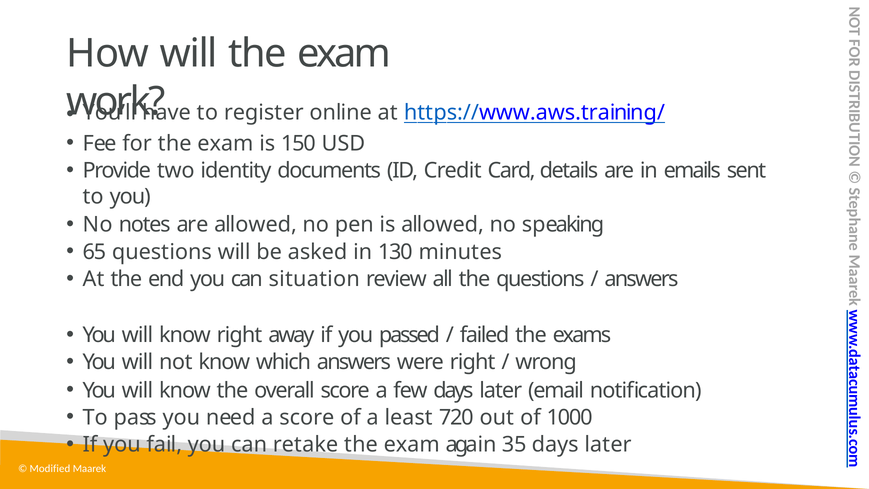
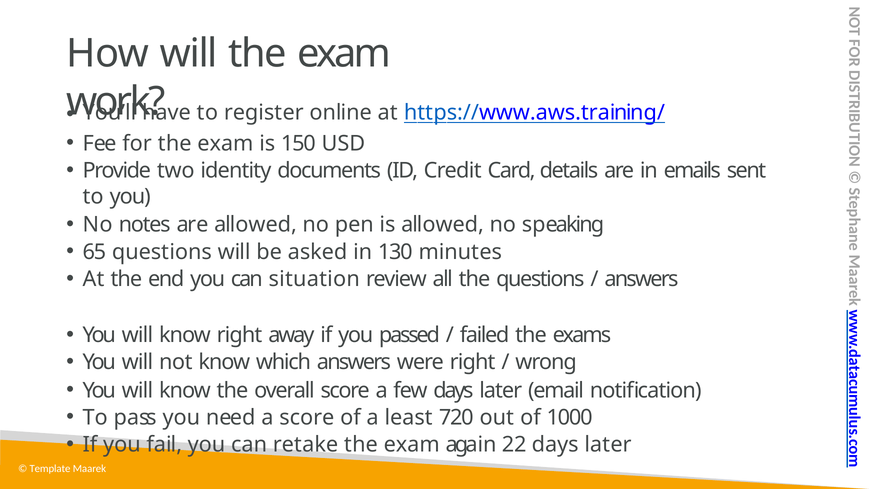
35: 35 -> 22
Modified: Modified -> Template
